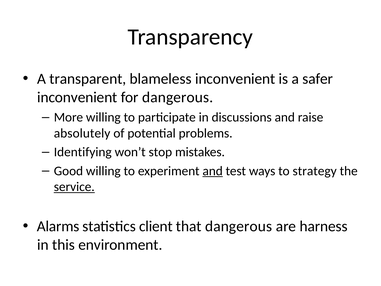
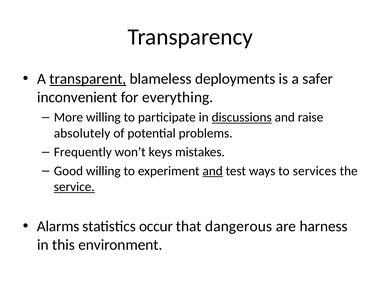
transparent underline: none -> present
blameless inconvenient: inconvenient -> deployments
for dangerous: dangerous -> everything
discussions underline: none -> present
Identifying: Identifying -> Frequently
stop: stop -> keys
strategy: strategy -> services
client: client -> occur
